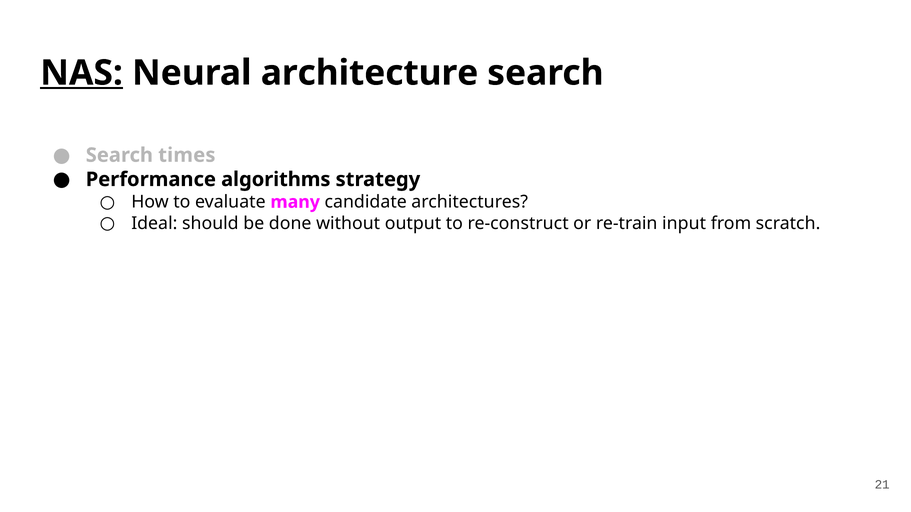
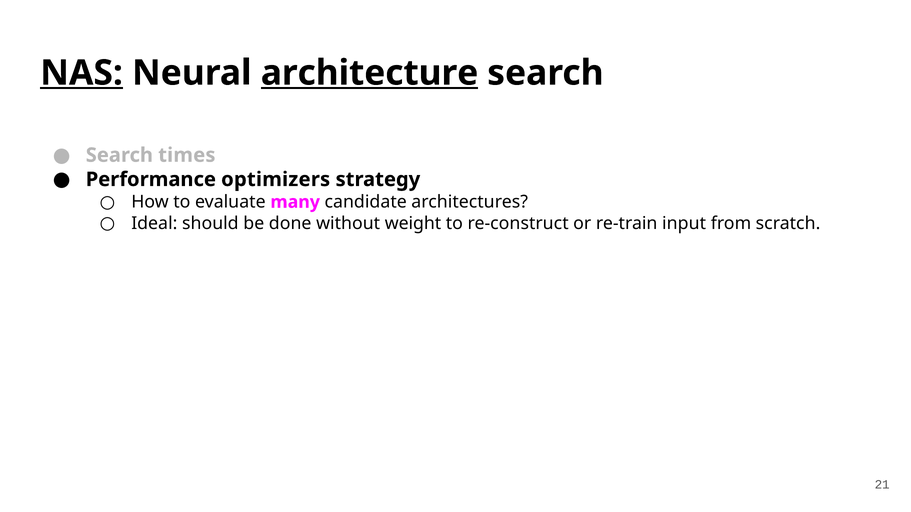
architecture underline: none -> present
algorithms: algorithms -> optimizers
output: output -> weight
